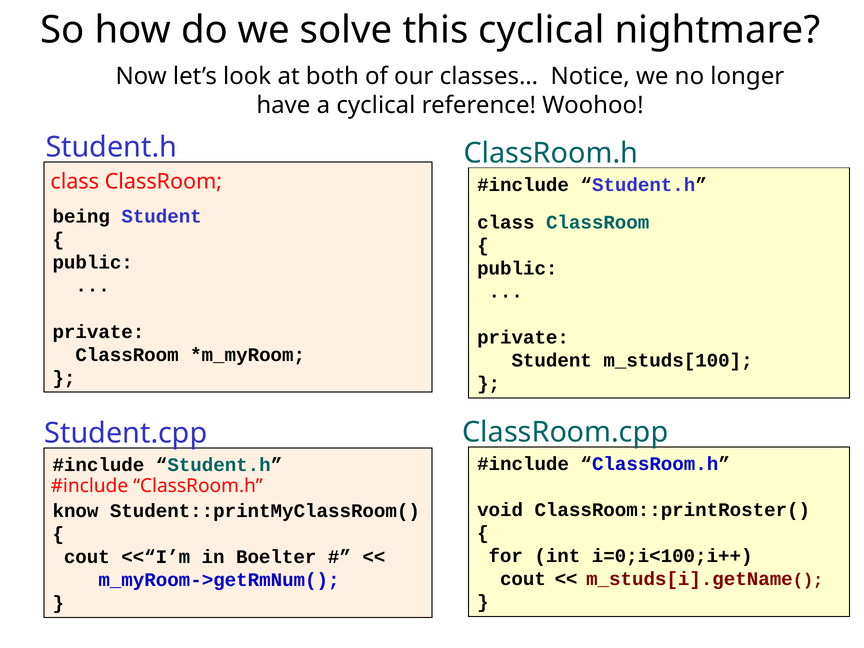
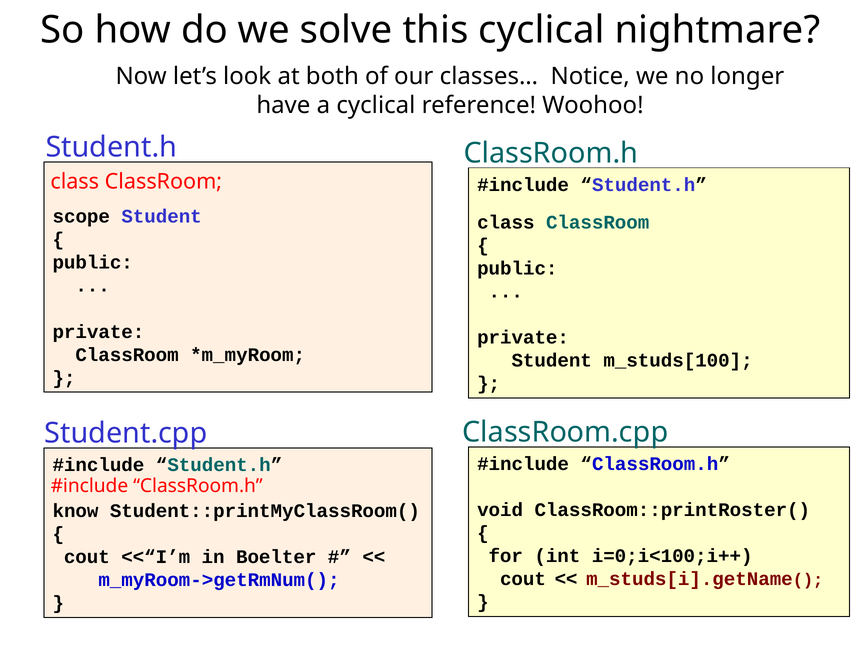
being: being -> scope
